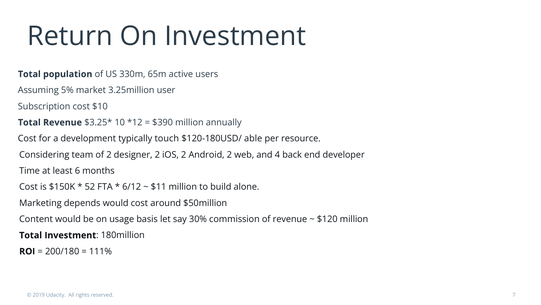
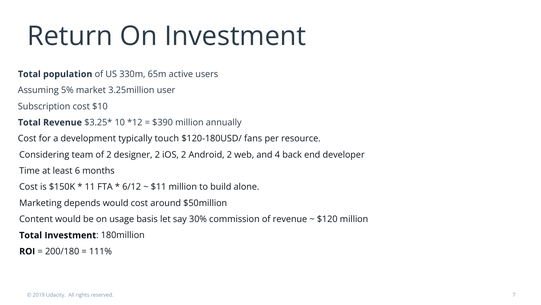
able: able -> fans
52: 52 -> 11
